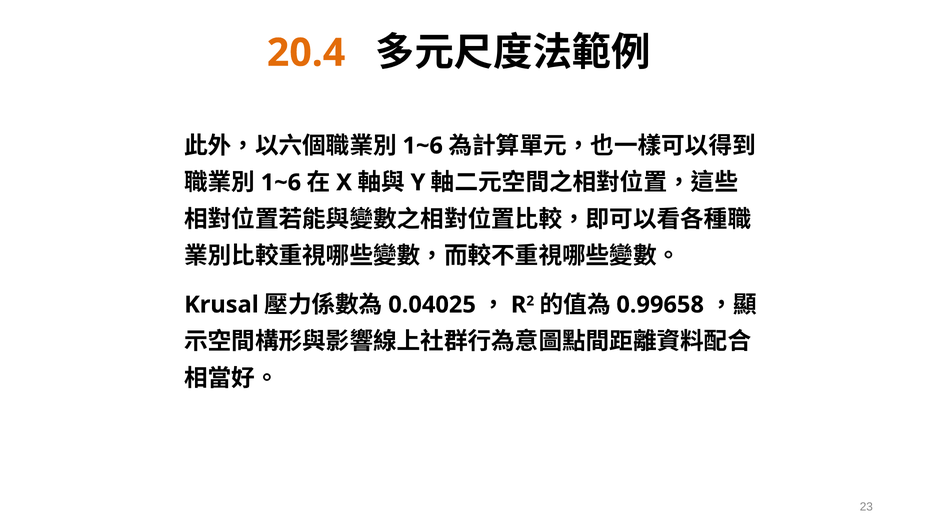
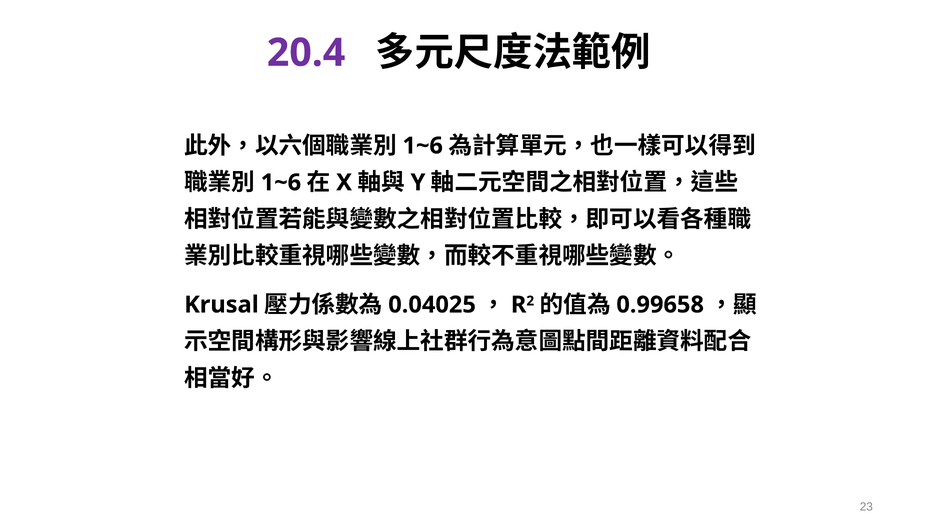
20.4 colour: orange -> purple
